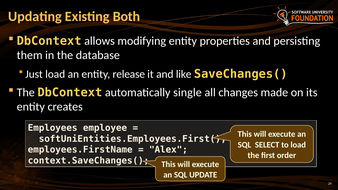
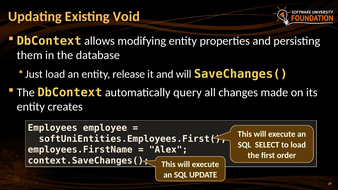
Both: Both -> Void
and like: like -> will
single: single -> query
